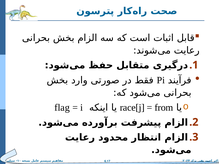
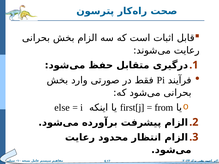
flag: flag -> else
race[j: race[j -> first[j
